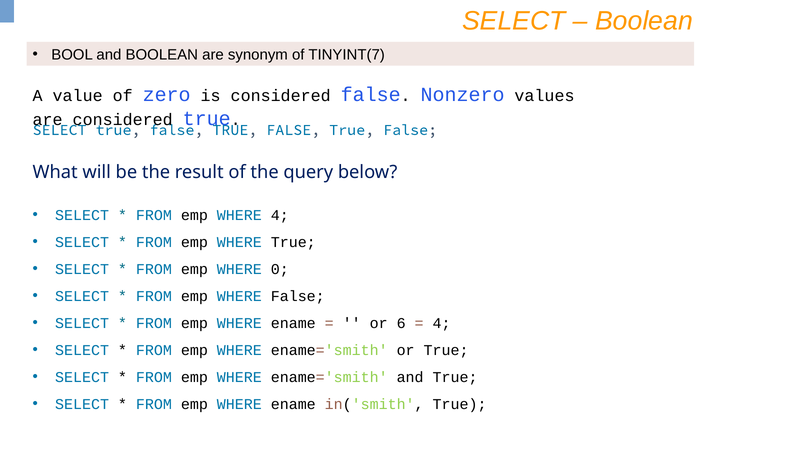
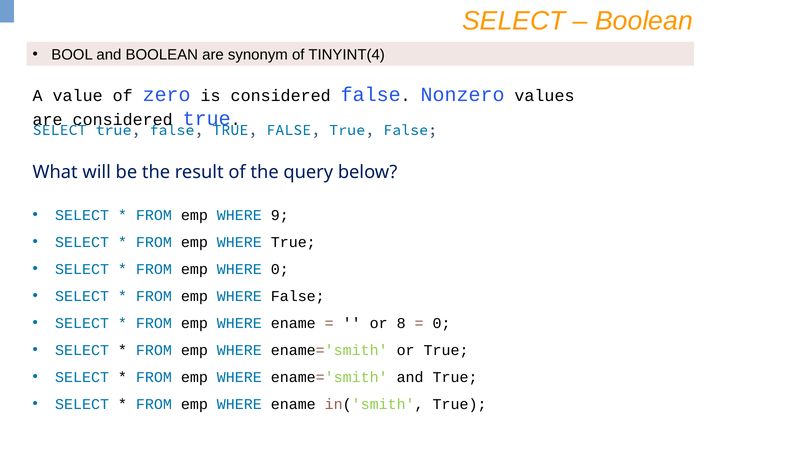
TINYINT(7: TINYINT(7 -> TINYINT(4
WHERE 4: 4 -> 9
6: 6 -> 8
4 at (442, 323): 4 -> 0
